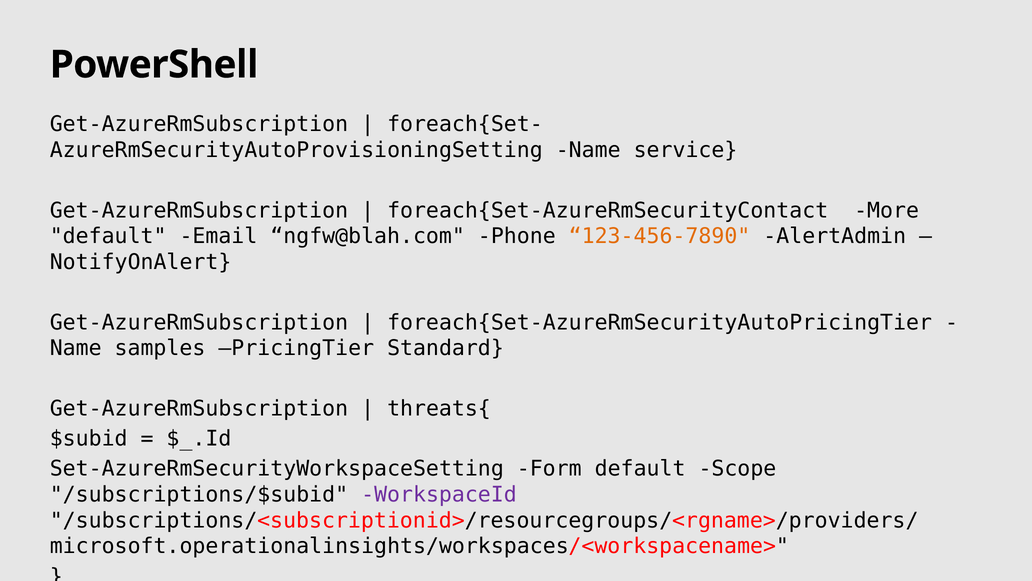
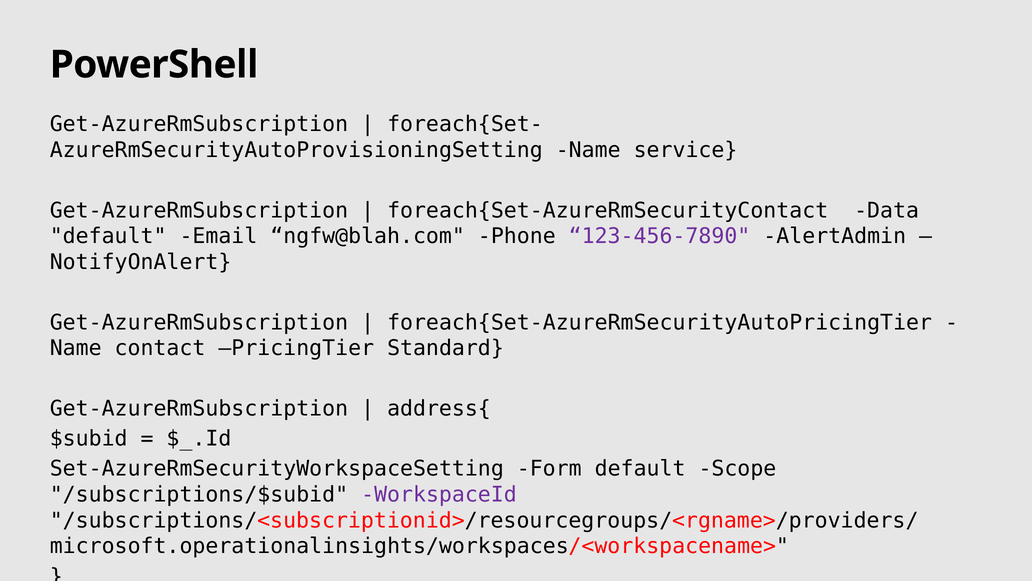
More: More -> Data
123-456-7890 colour: orange -> purple
samples: samples -> contact
threats{: threats{ -> address{
